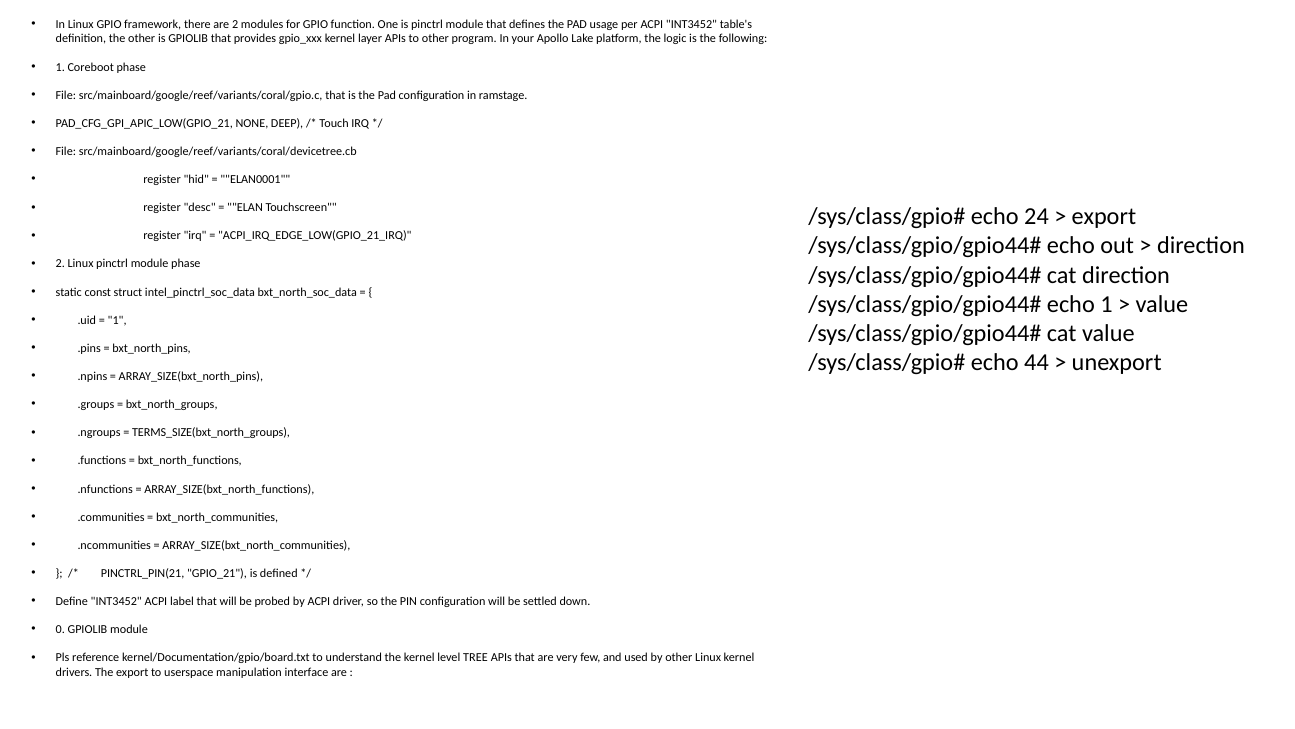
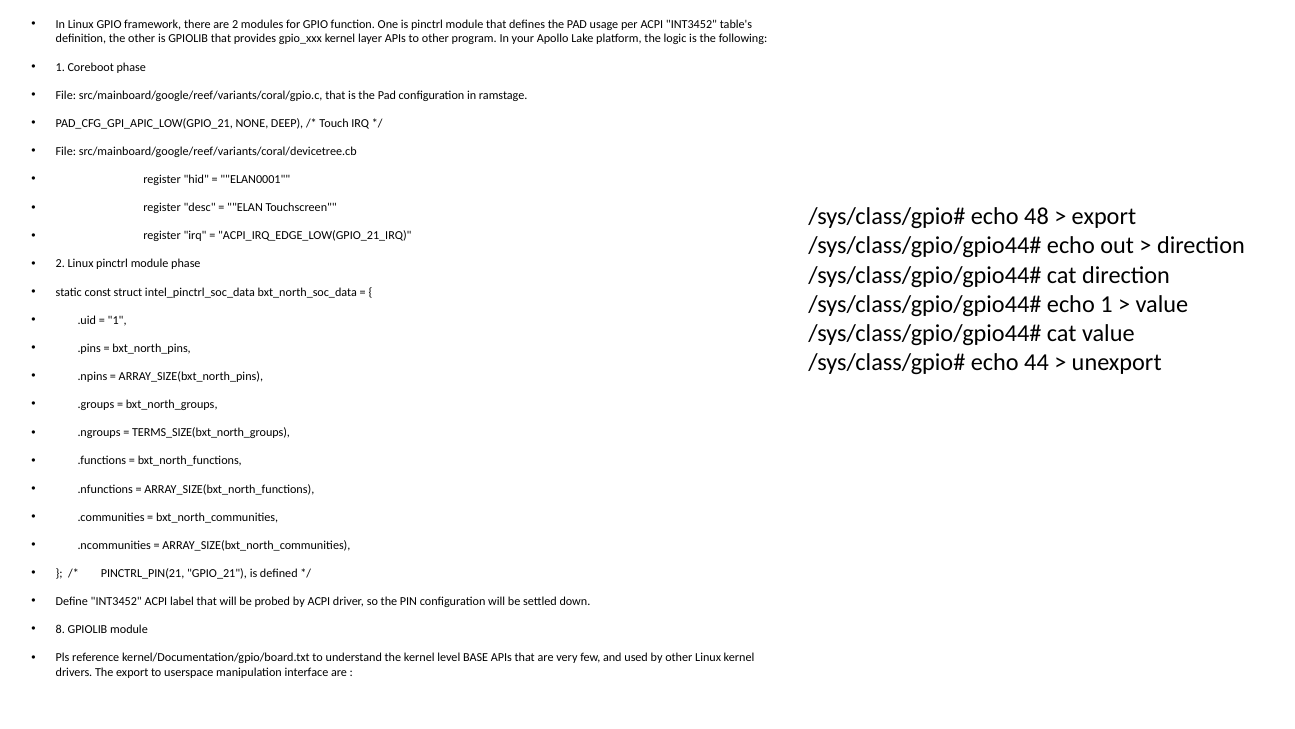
24: 24 -> 48
0: 0 -> 8
TREE: TREE -> BASE
